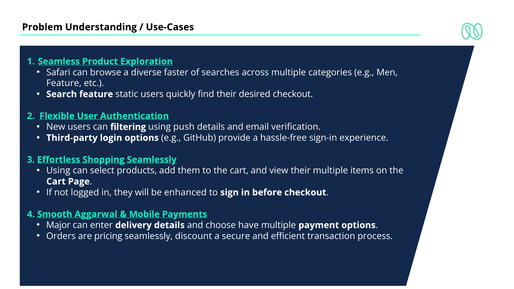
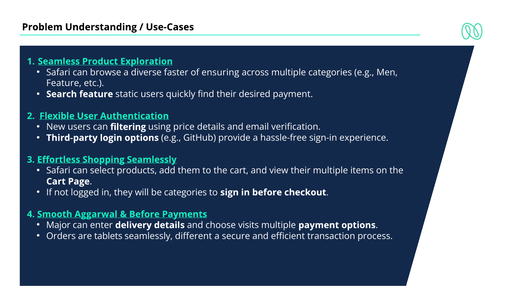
searches: searches -> ensuring
desired checkout: checkout -> payment
push: push -> price
Using at (58, 171): Using -> Safari
be enhanced: enhanced -> categories
Mobile at (144, 214): Mobile -> Before
have: have -> visits
pricing: pricing -> tablets
discount: discount -> different
